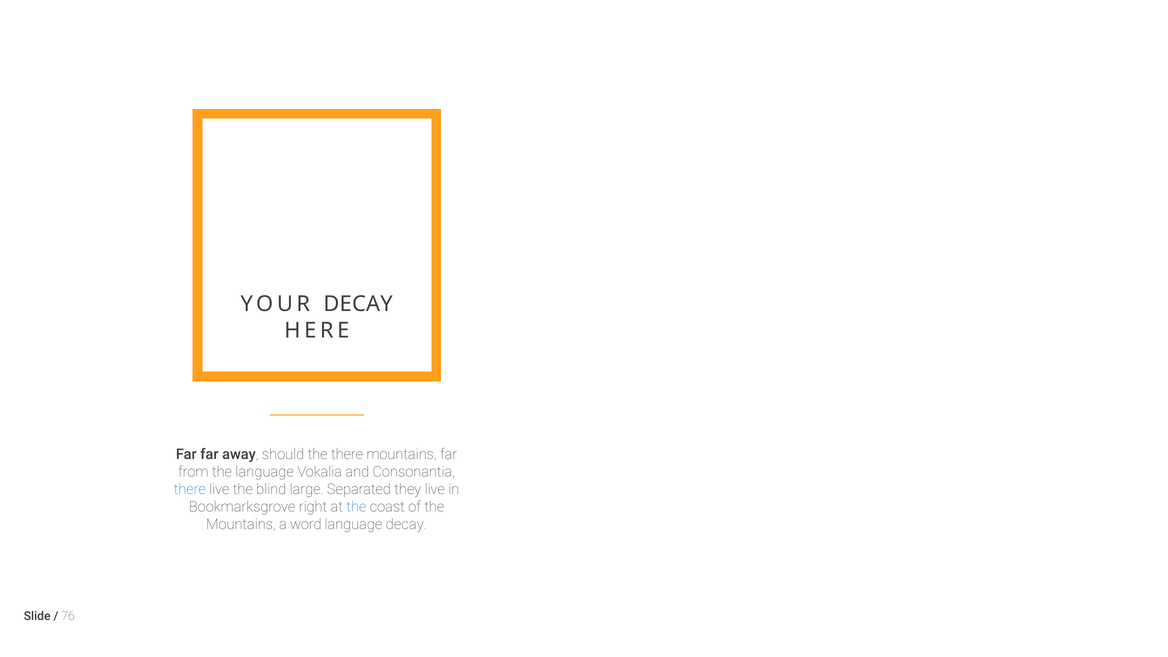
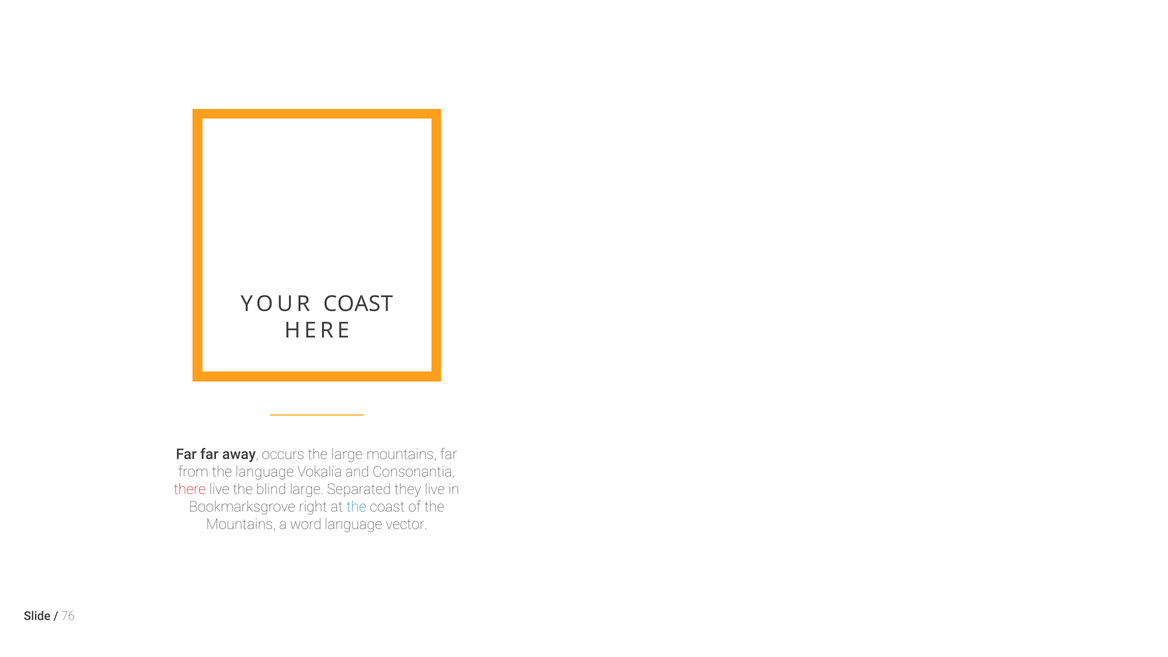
YOUR DECAY: DECAY -> COAST
should: should -> occurs
the there: there -> large
there at (190, 489) colour: blue -> red
language decay: decay -> vector
